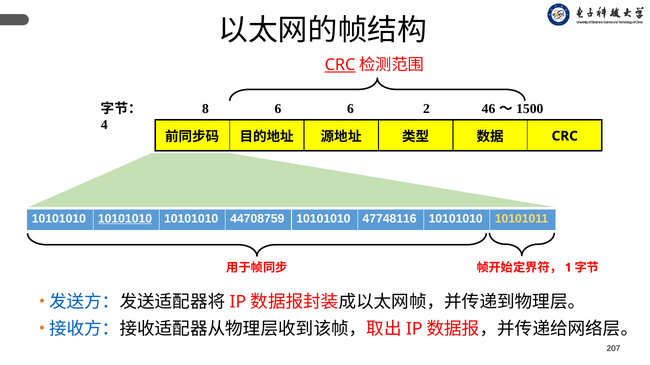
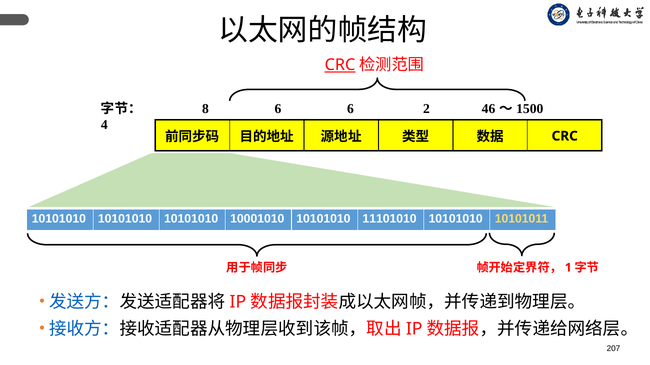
10101010 at (125, 219) underline: present -> none
44708759: 44708759 -> 10001010
47748116: 47748116 -> 11101010
